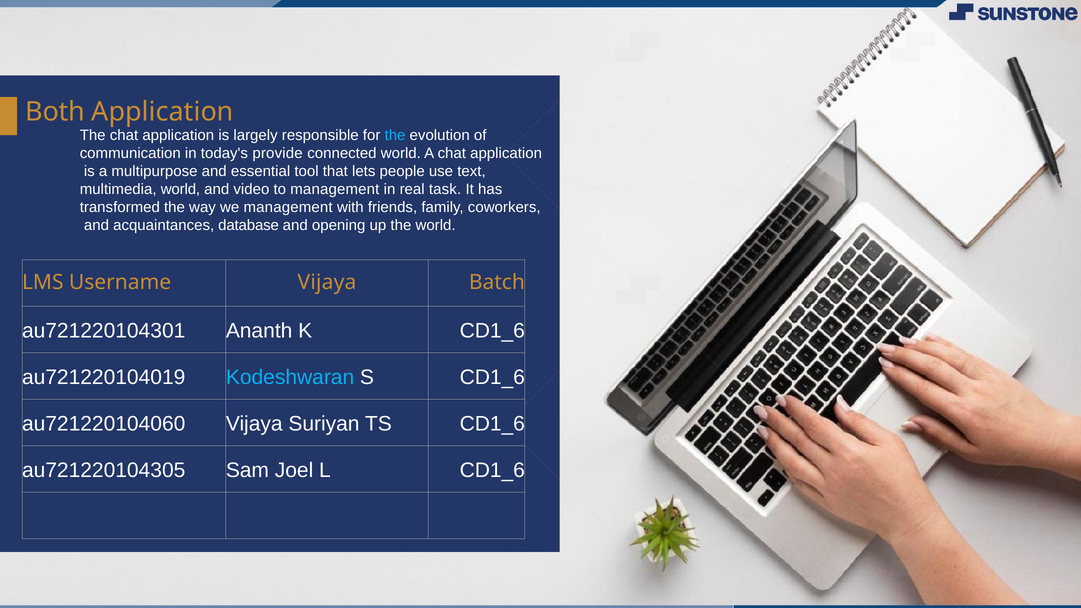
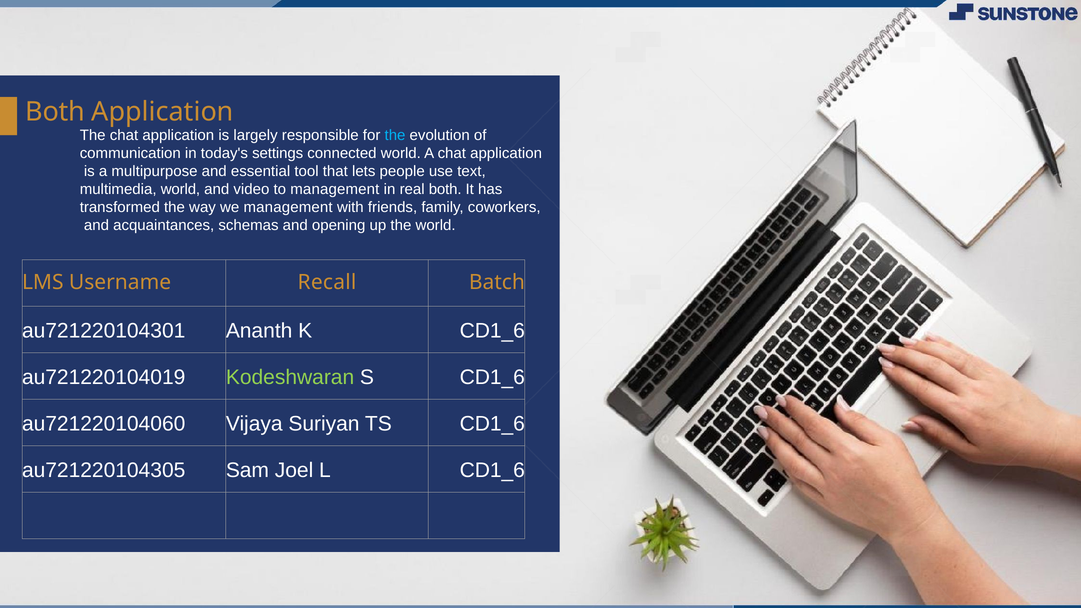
provide: provide -> settings
real task: task -> both
database: database -> schemas
Username Vijaya: Vijaya -> Recall
Kodeshwaran colour: light blue -> light green
